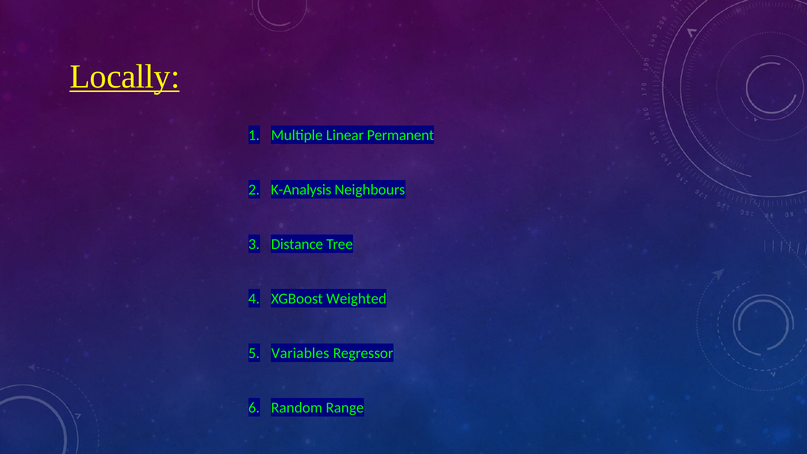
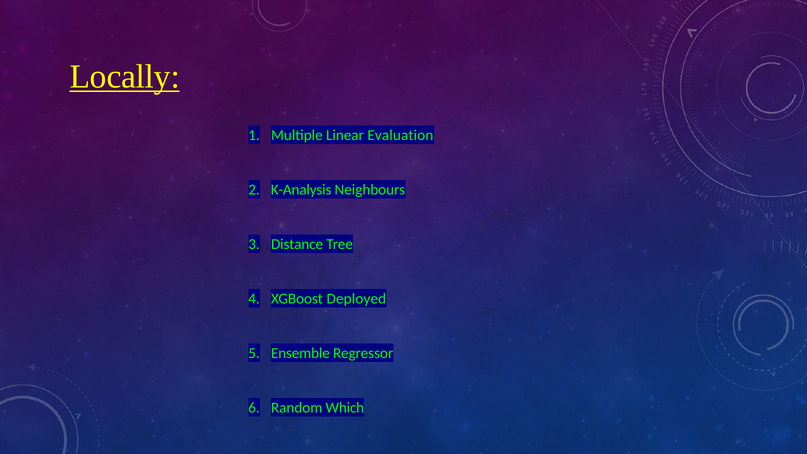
Permanent: Permanent -> Evaluation
Weighted: Weighted -> Deployed
Variables: Variables -> Ensemble
Range: Range -> Which
